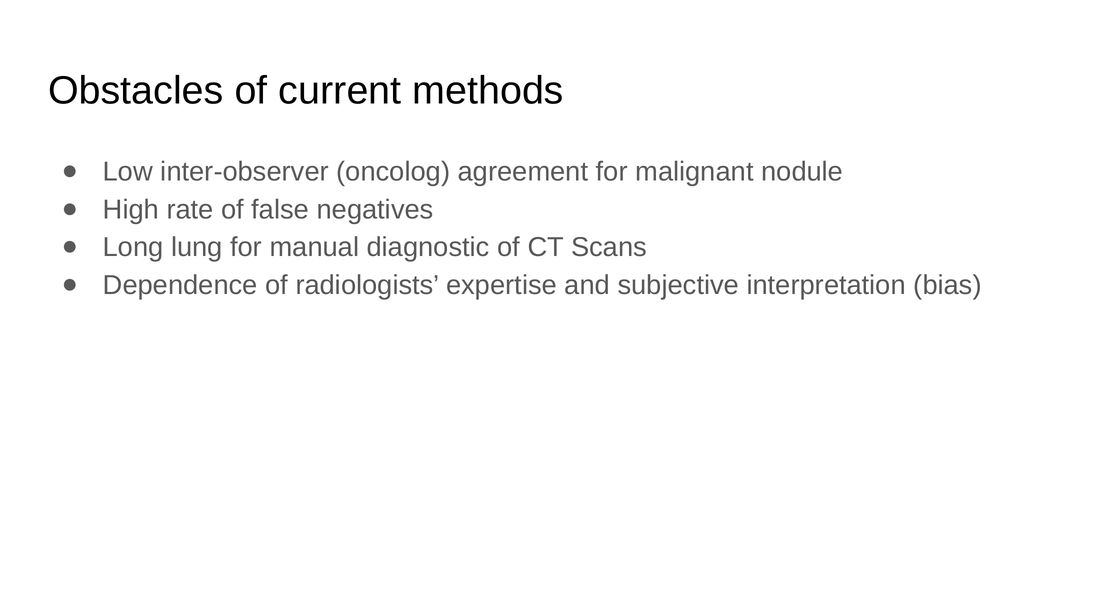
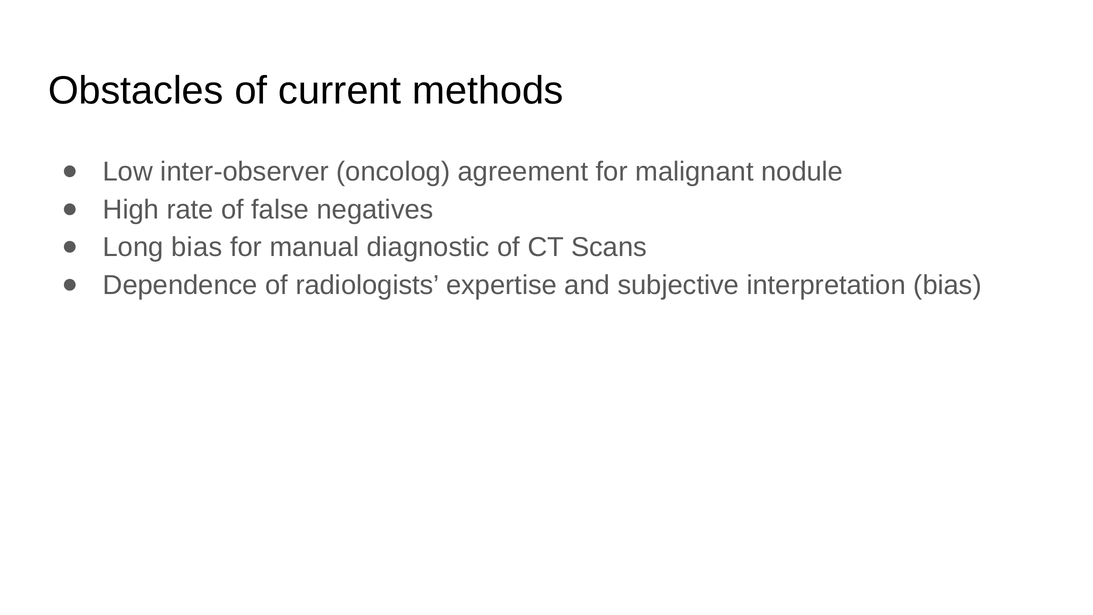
Long lung: lung -> bias
